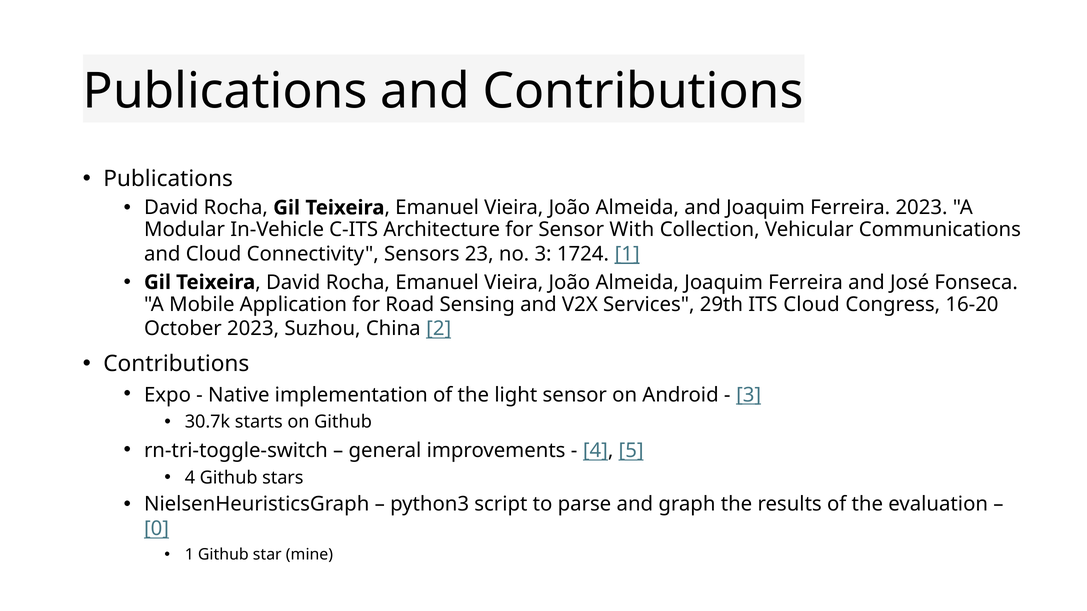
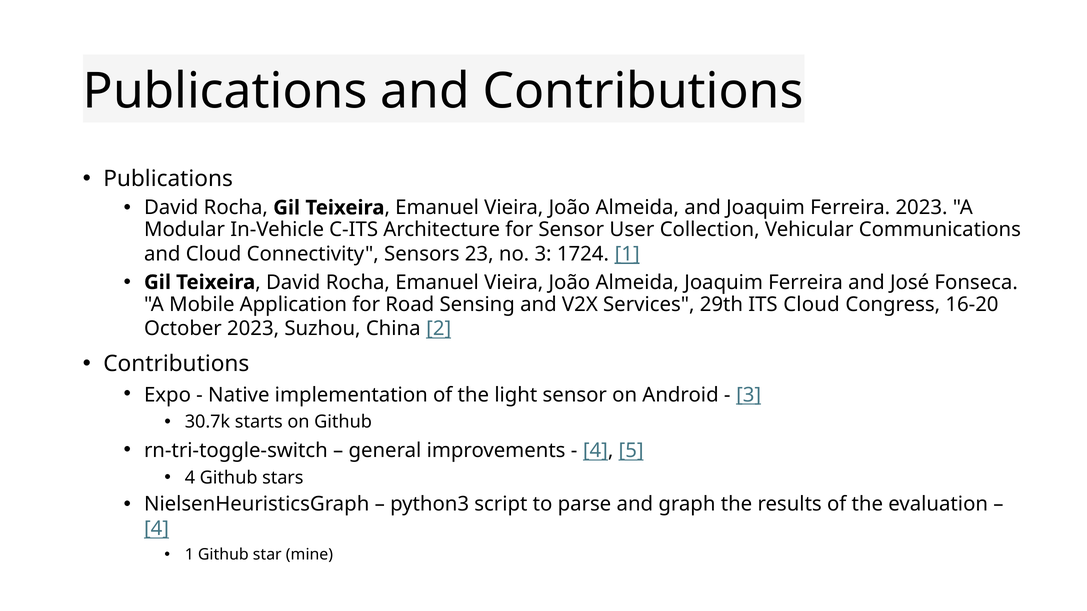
With: With -> User
0 at (157, 529): 0 -> 4
